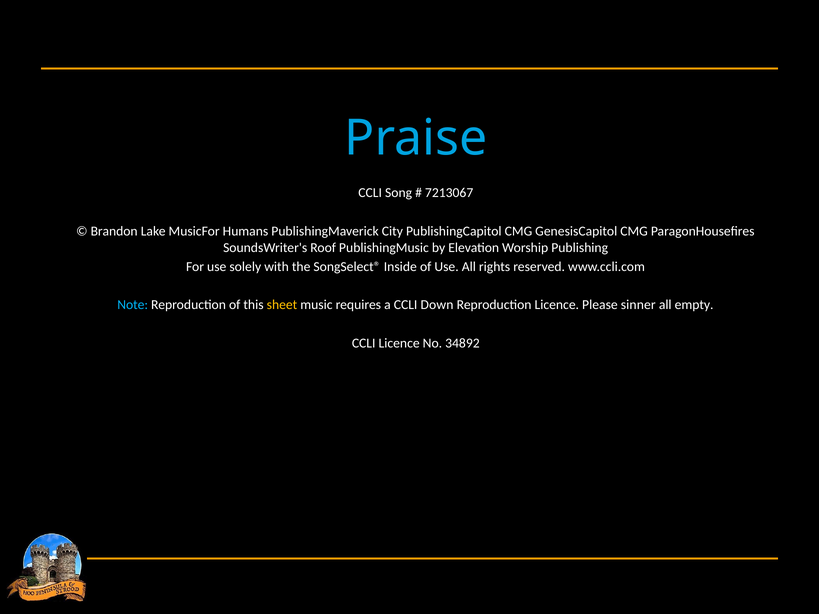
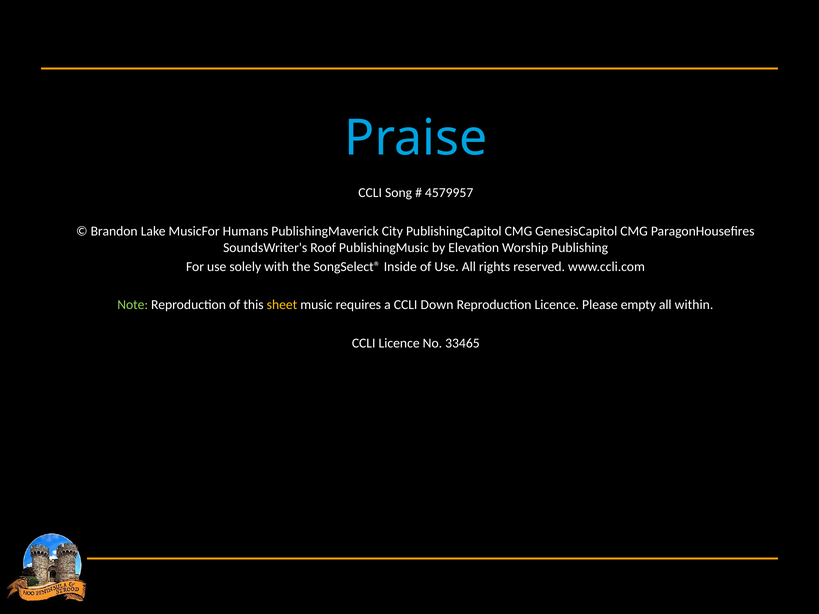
7213067: 7213067 -> 4579957
Note colour: light blue -> light green
sinner: sinner -> empty
empty: empty -> within
34892: 34892 -> 33465
